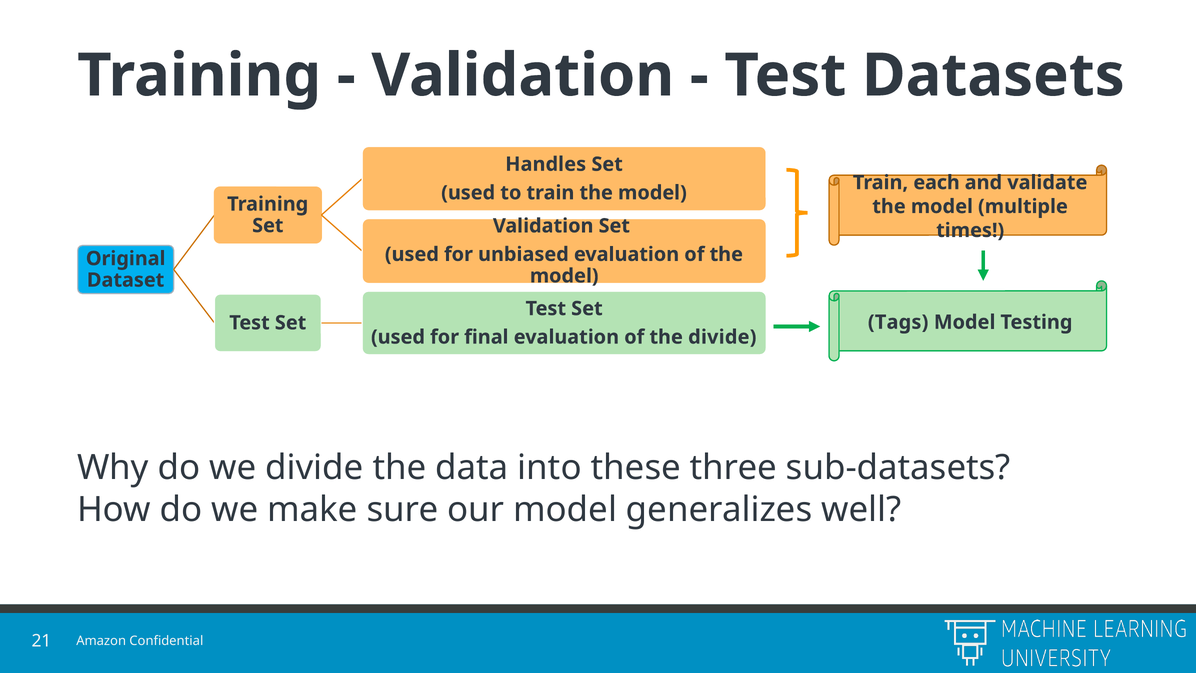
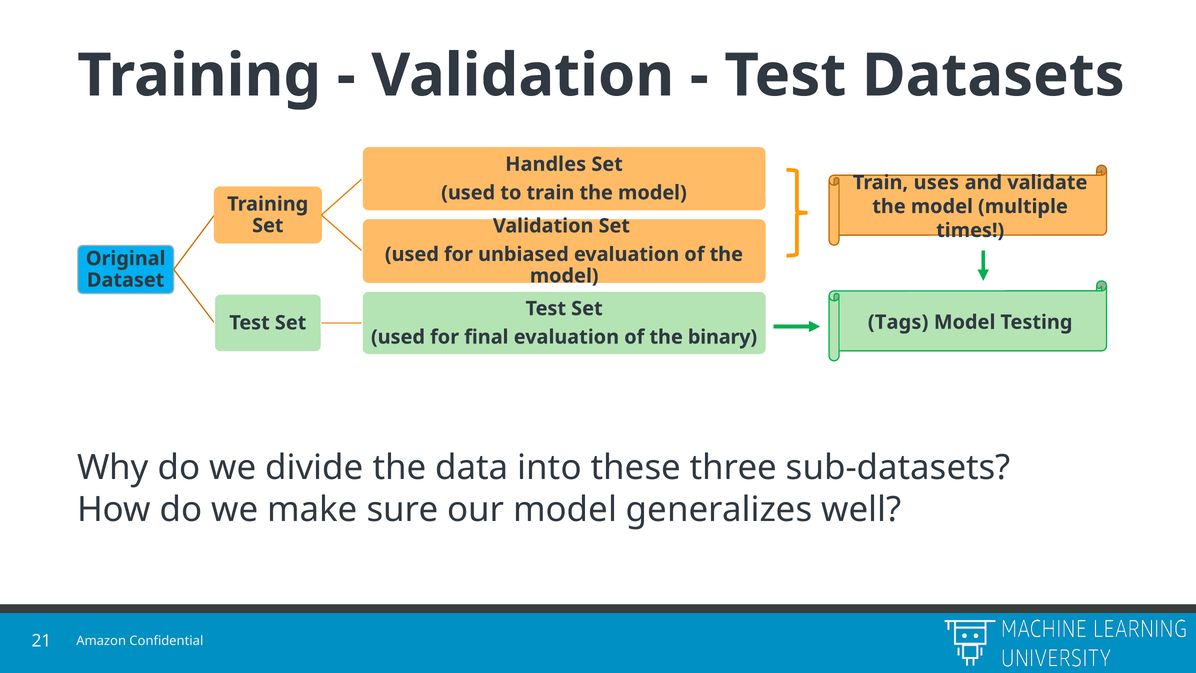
each: each -> uses
the divide: divide -> binary
